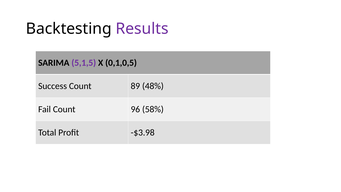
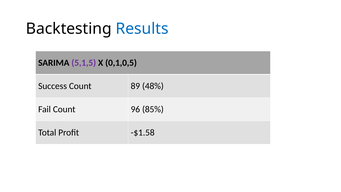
Results colour: purple -> blue
58%: 58% -> 85%
-$3.98: -$3.98 -> -$1.58
